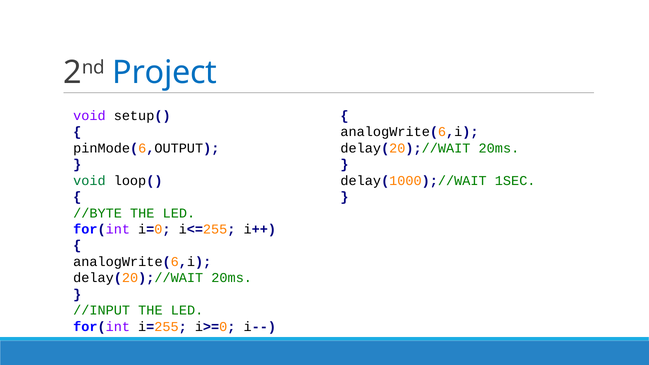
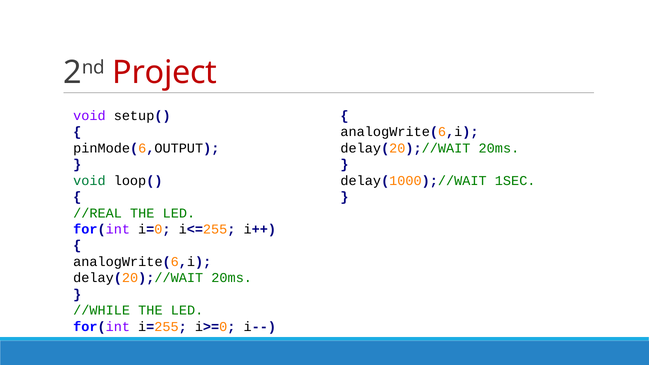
Project colour: blue -> red
//BYTE: //BYTE -> //REAL
//INPUT: //INPUT -> //WHILE
